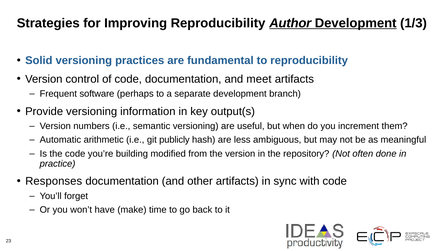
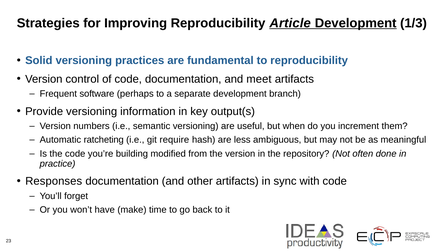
Author: Author -> Article
arithmetic: arithmetic -> ratcheting
publicly: publicly -> require
